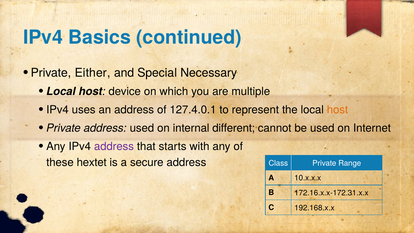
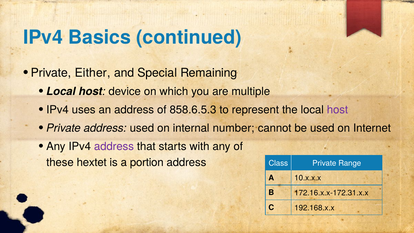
Necessary: Necessary -> Remaining
127.4.0.1: 127.4.0.1 -> 858.6.5.3
host at (337, 110) colour: orange -> purple
different: different -> number
secure: secure -> portion
